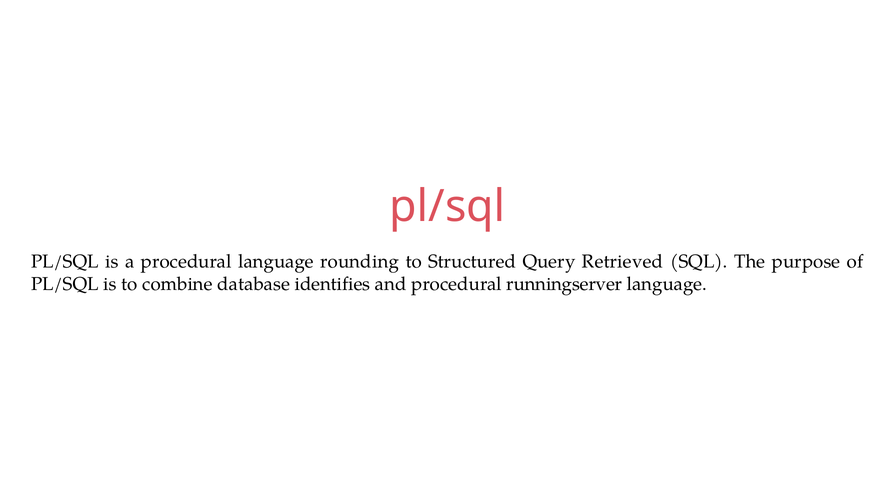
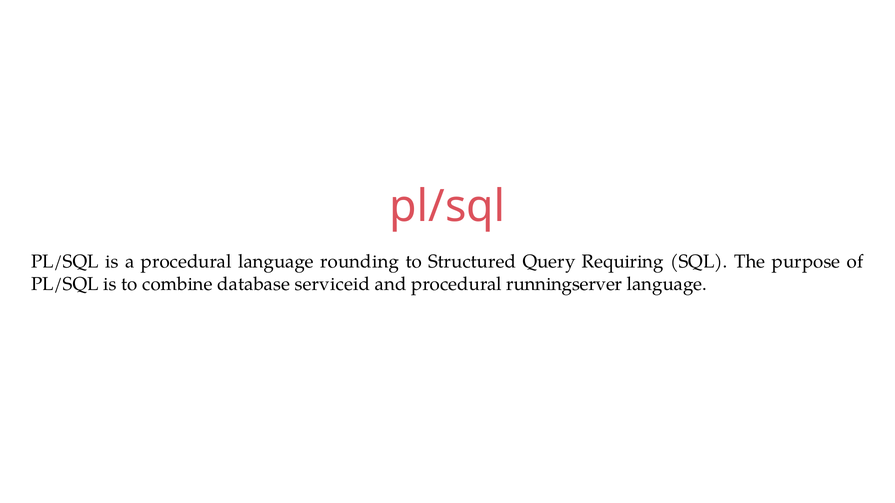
Retrieved: Retrieved -> Requiring
identifies: identifies -> serviceid
